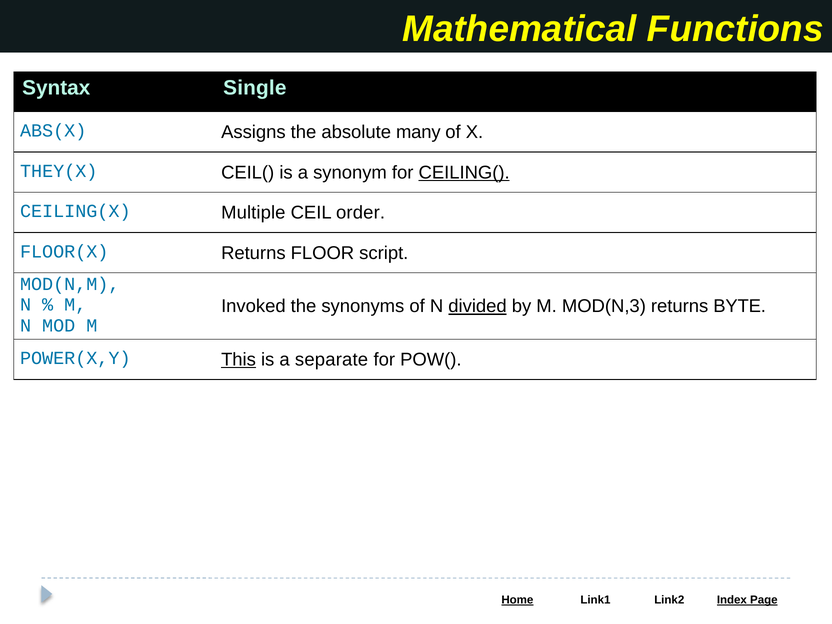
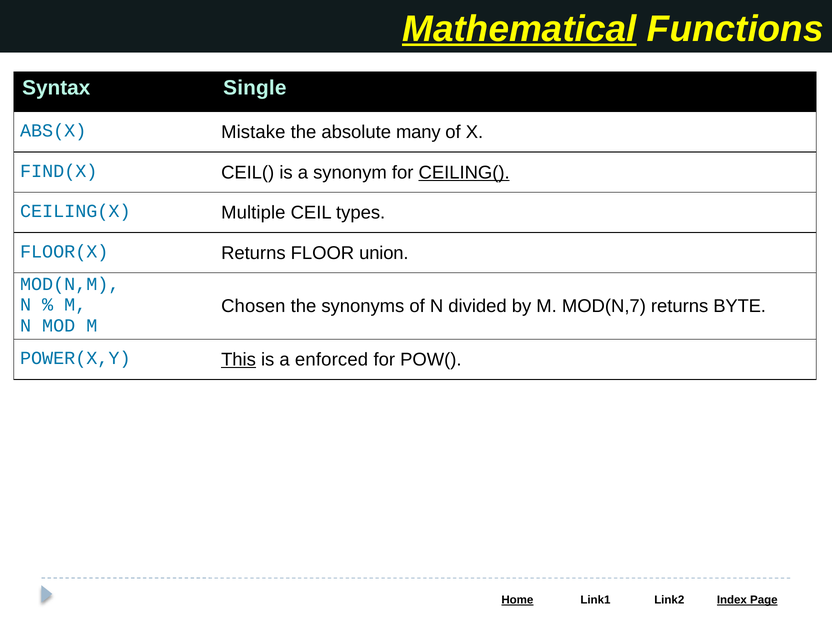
Mathematical underline: none -> present
Assigns: Assigns -> Mistake
THEY(X: THEY(X -> FIND(X
order: order -> types
script: script -> union
Invoked: Invoked -> Chosen
divided underline: present -> none
MOD(N,3: MOD(N,3 -> MOD(N,7
separate: separate -> enforced
